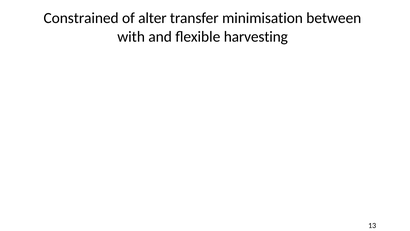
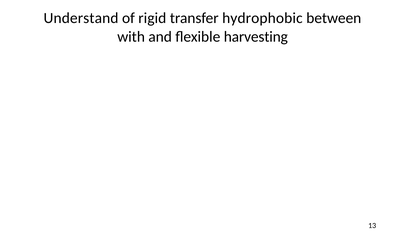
Constrained: Constrained -> Understand
alter: alter -> rigid
minimisation: minimisation -> hydrophobic
